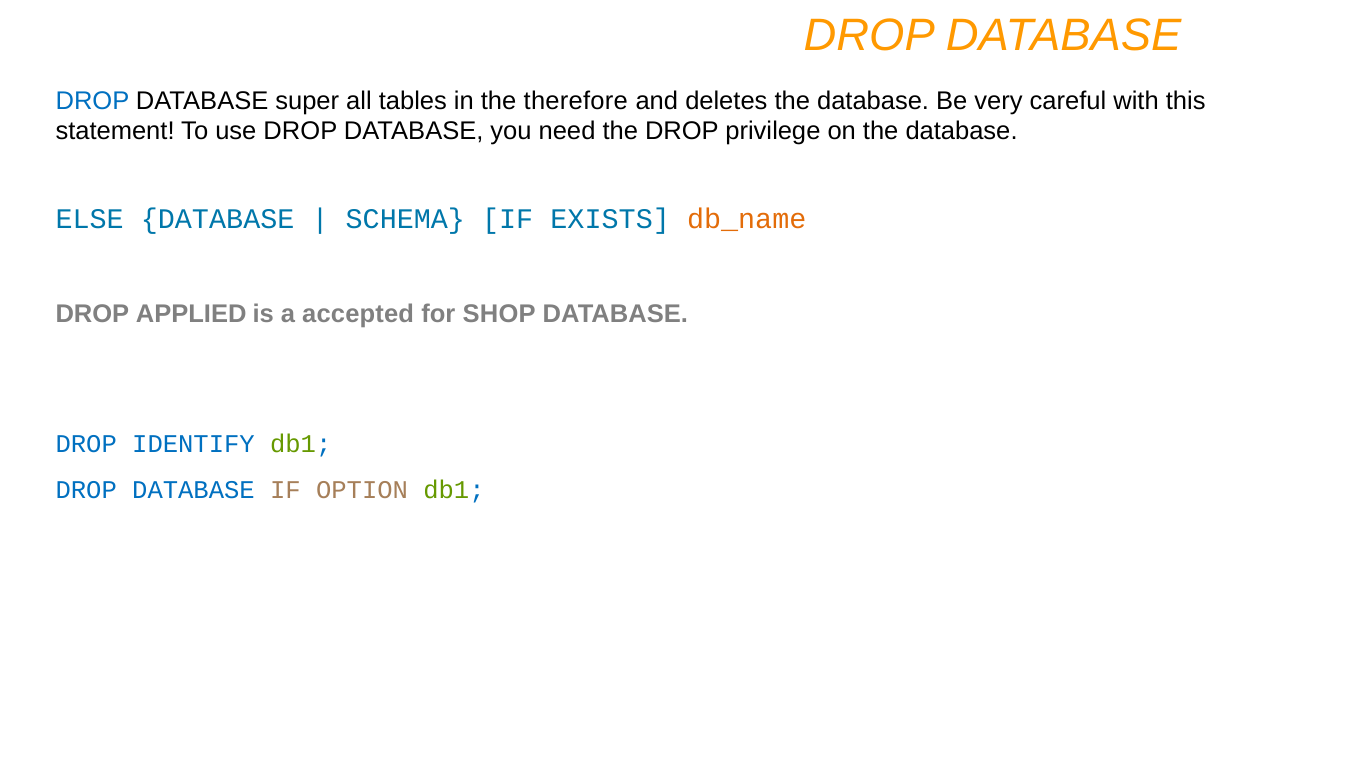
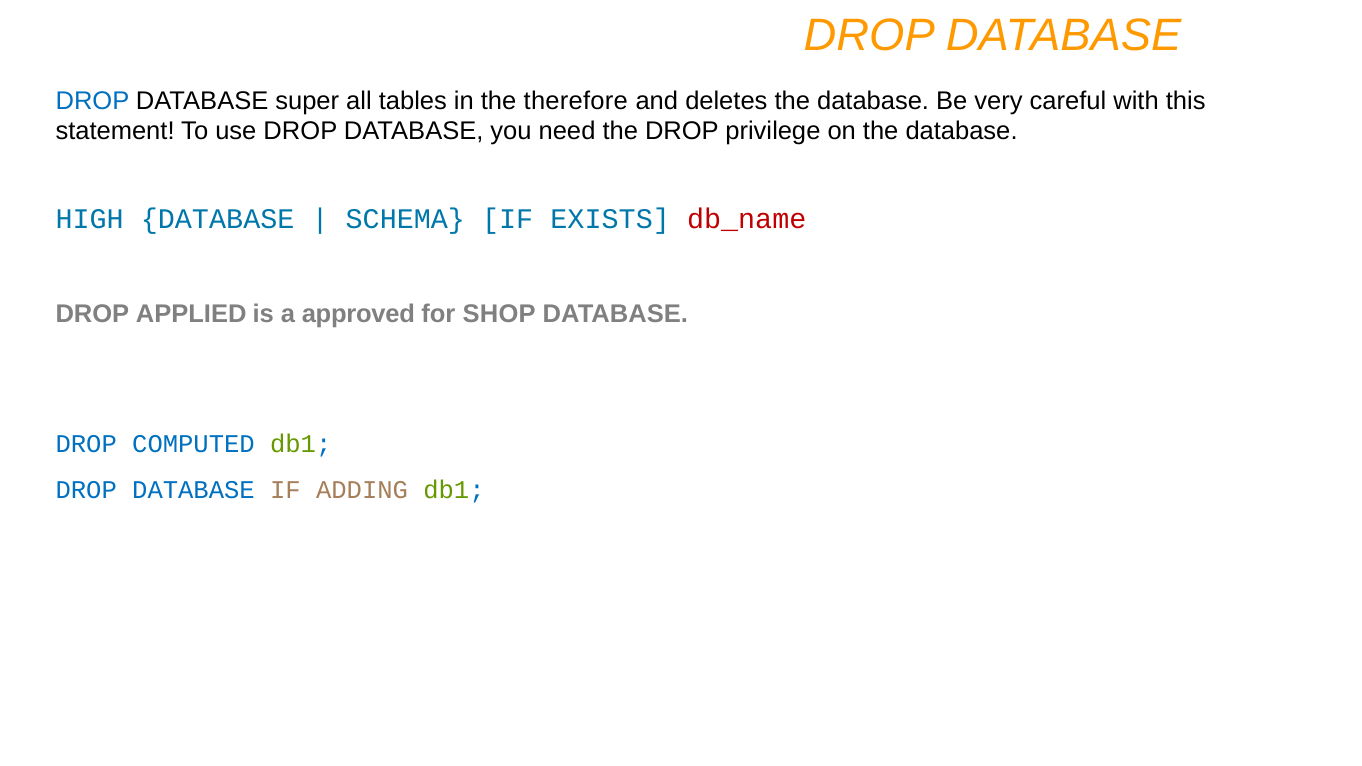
ELSE: ELSE -> HIGH
db_name colour: orange -> red
accepted: accepted -> approved
IDENTIFY: IDENTIFY -> COMPUTED
OPTION: OPTION -> ADDING
